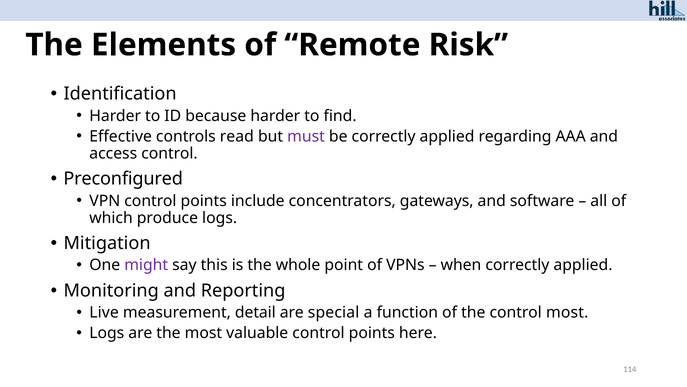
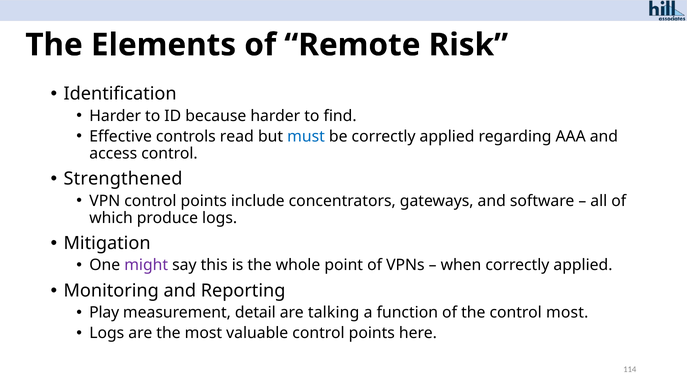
must colour: purple -> blue
Preconfigured: Preconfigured -> Strengthened
Live: Live -> Play
special: special -> talking
